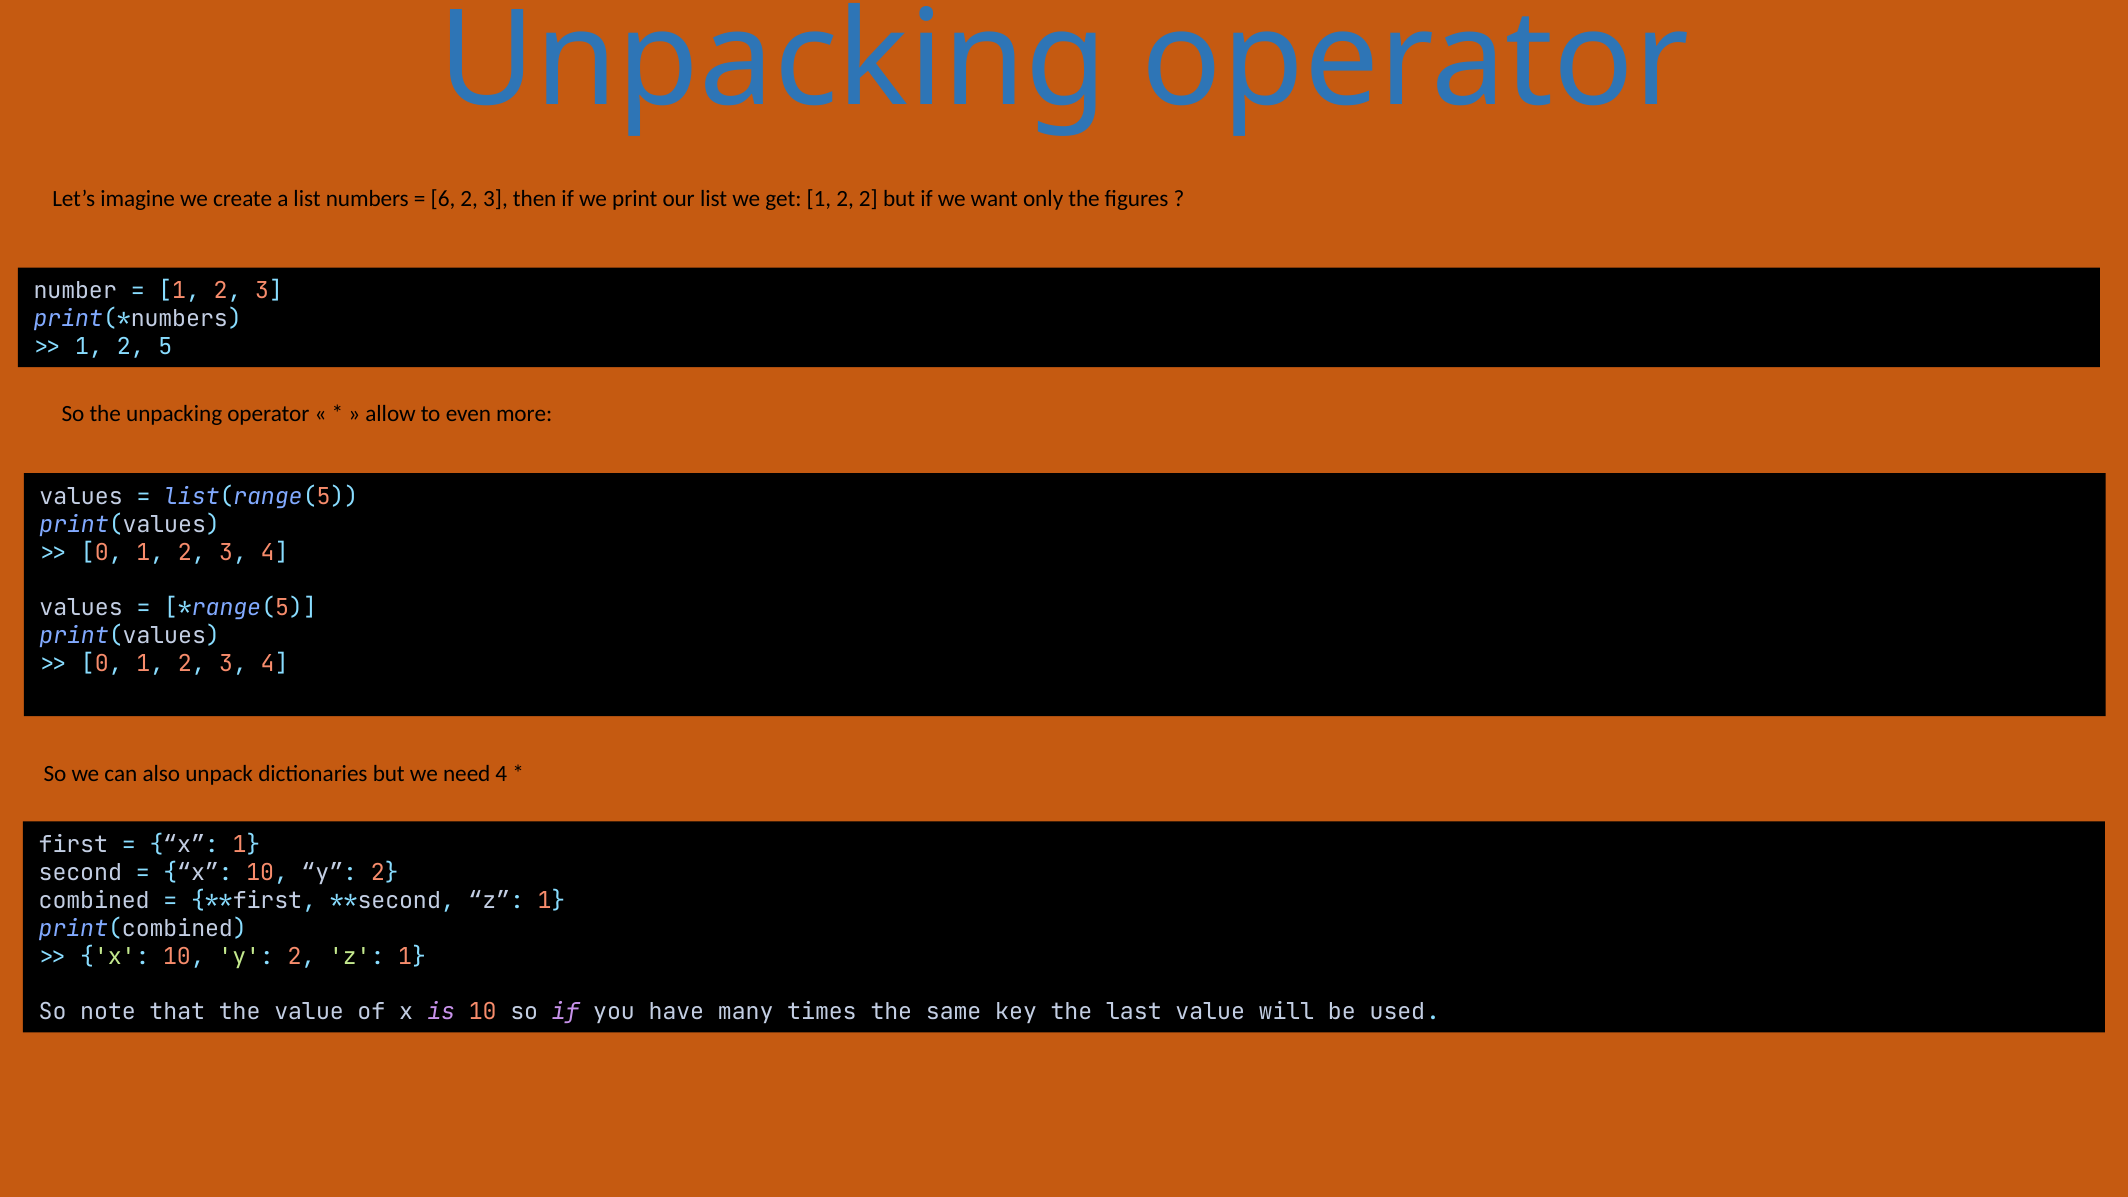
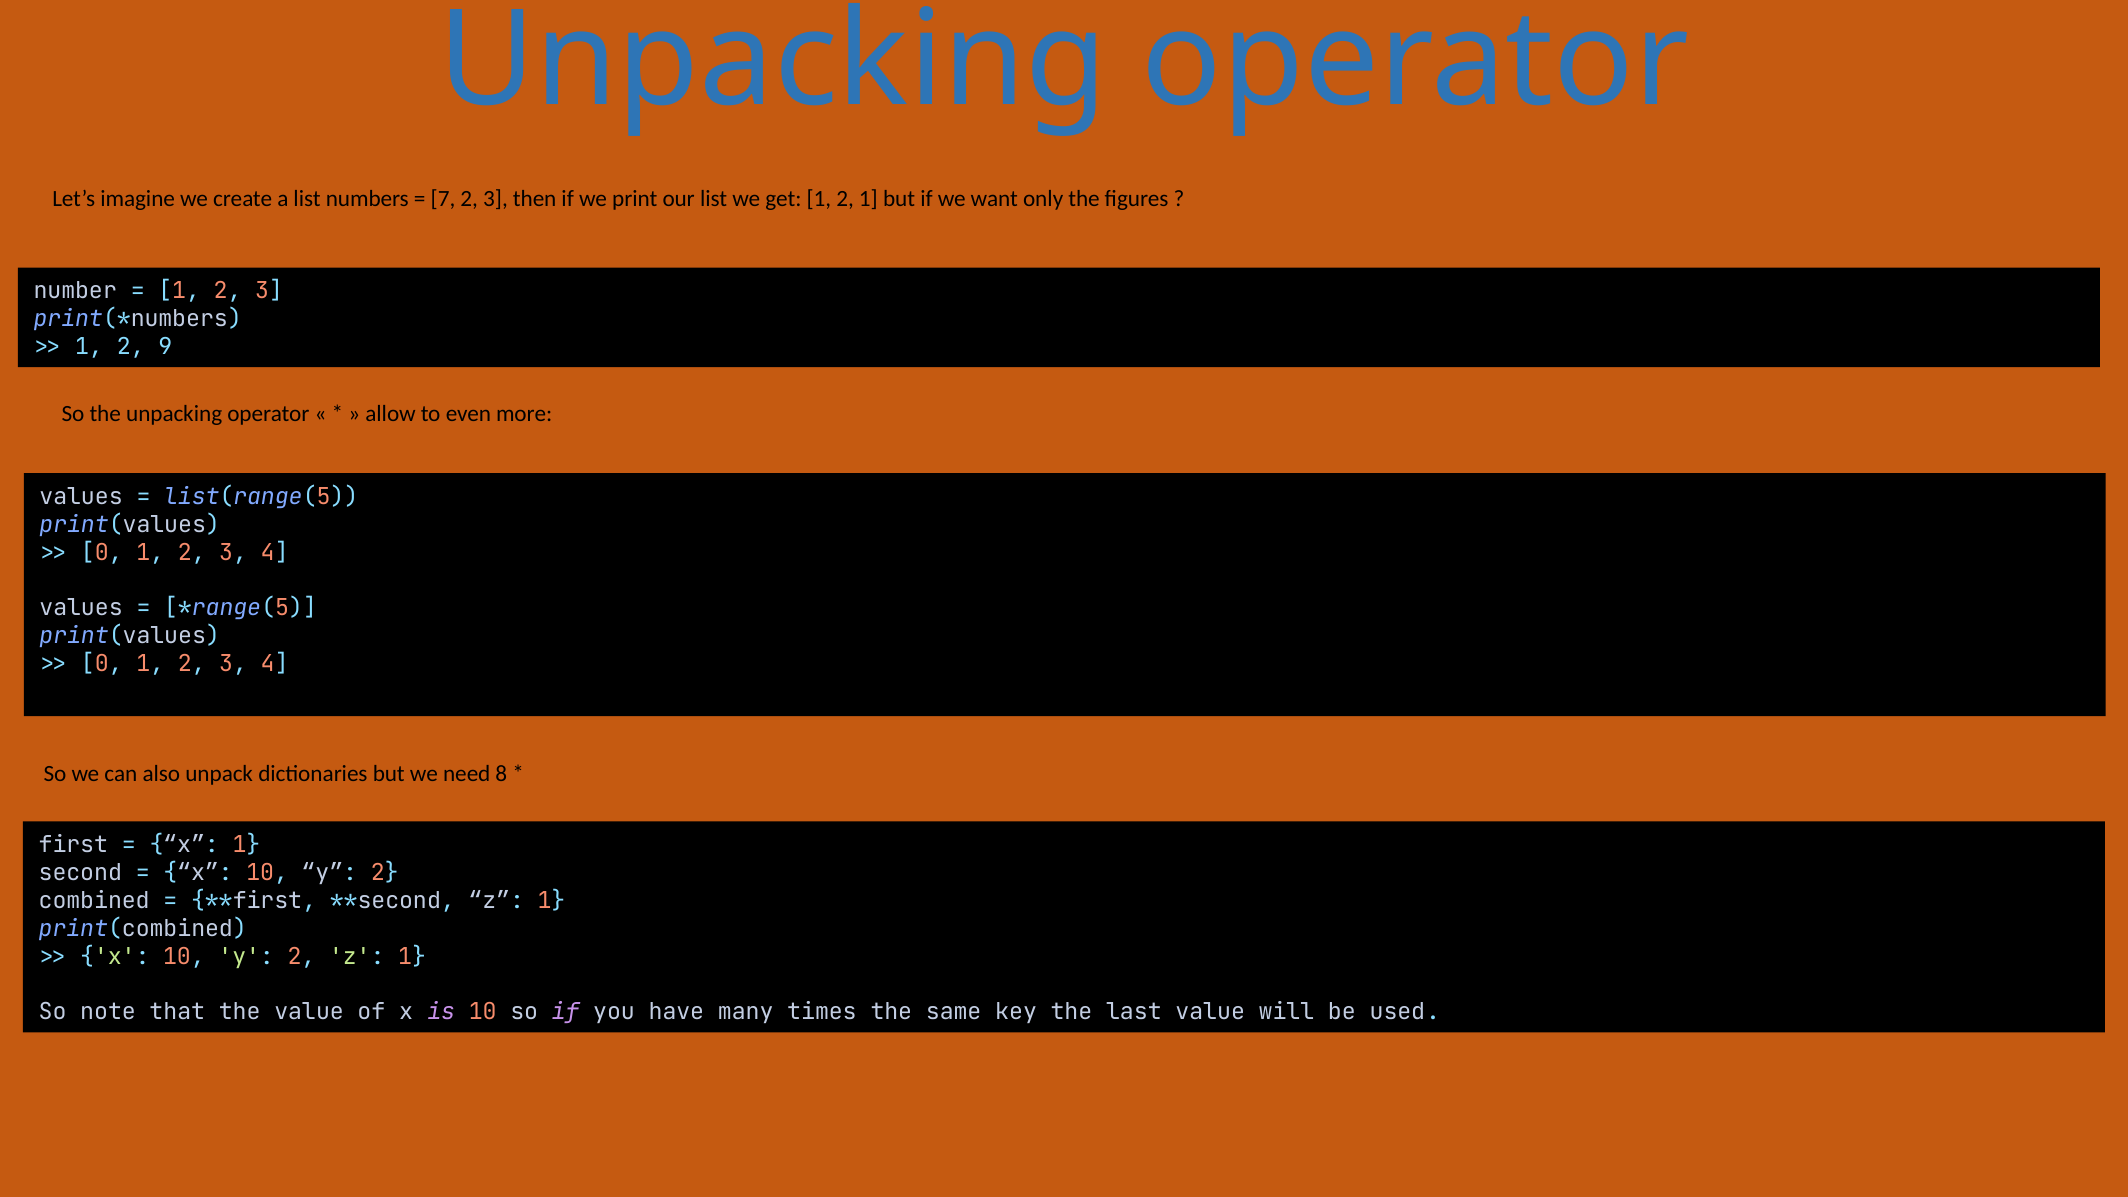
6: 6 -> 7
2 2: 2 -> 1
5: 5 -> 9
need 4: 4 -> 8
